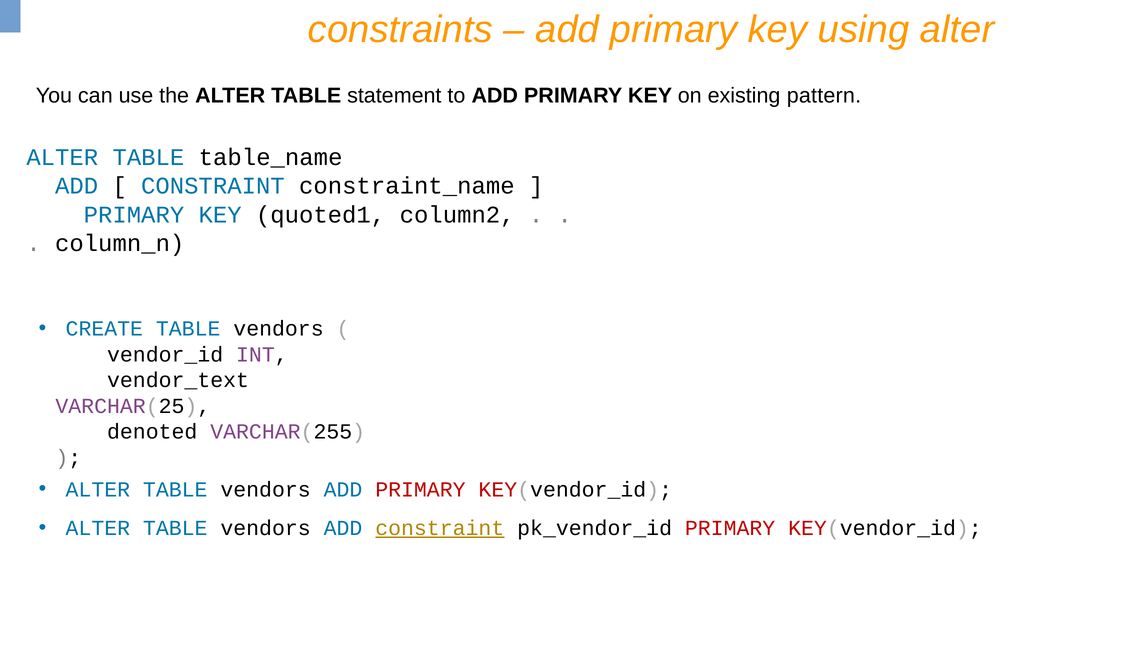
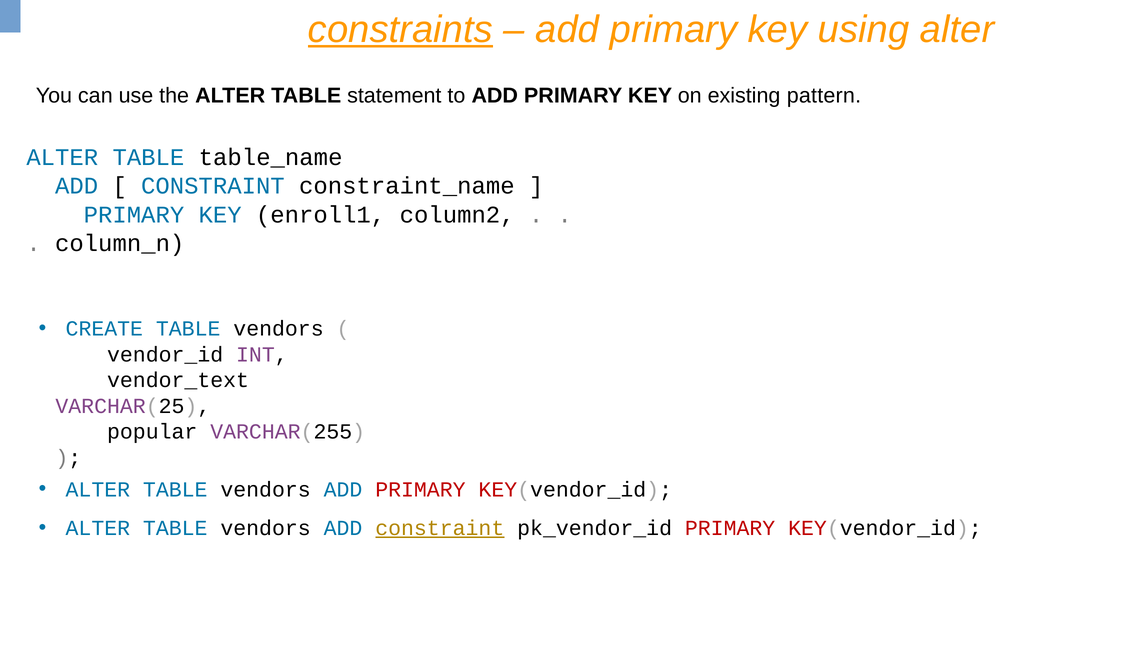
constraints underline: none -> present
quoted1: quoted1 -> enroll1
denoted: denoted -> popular
